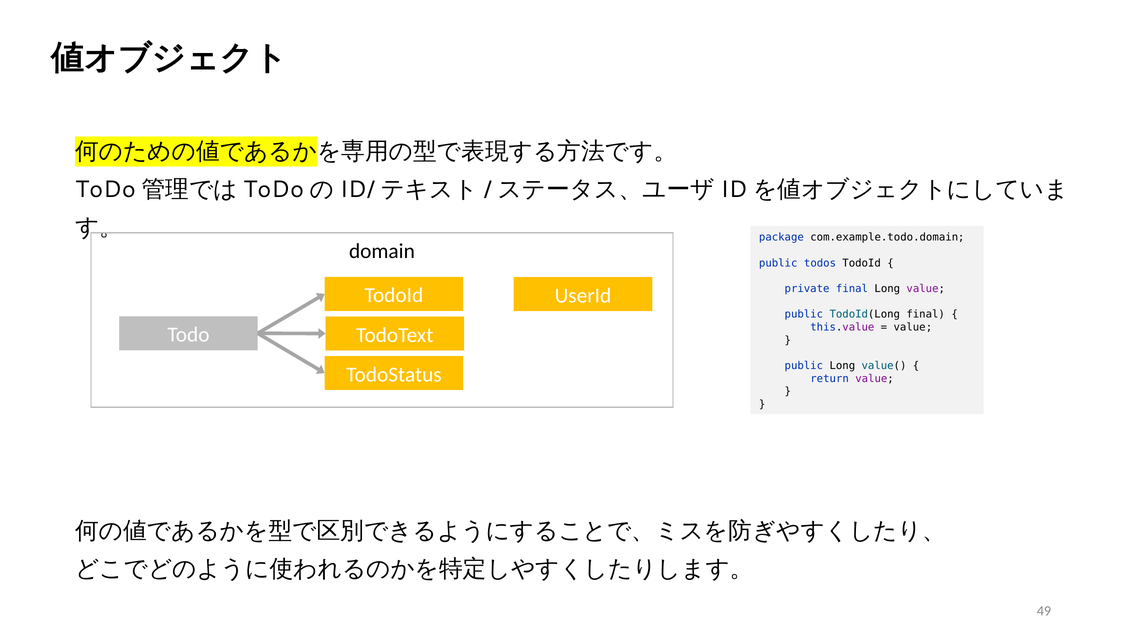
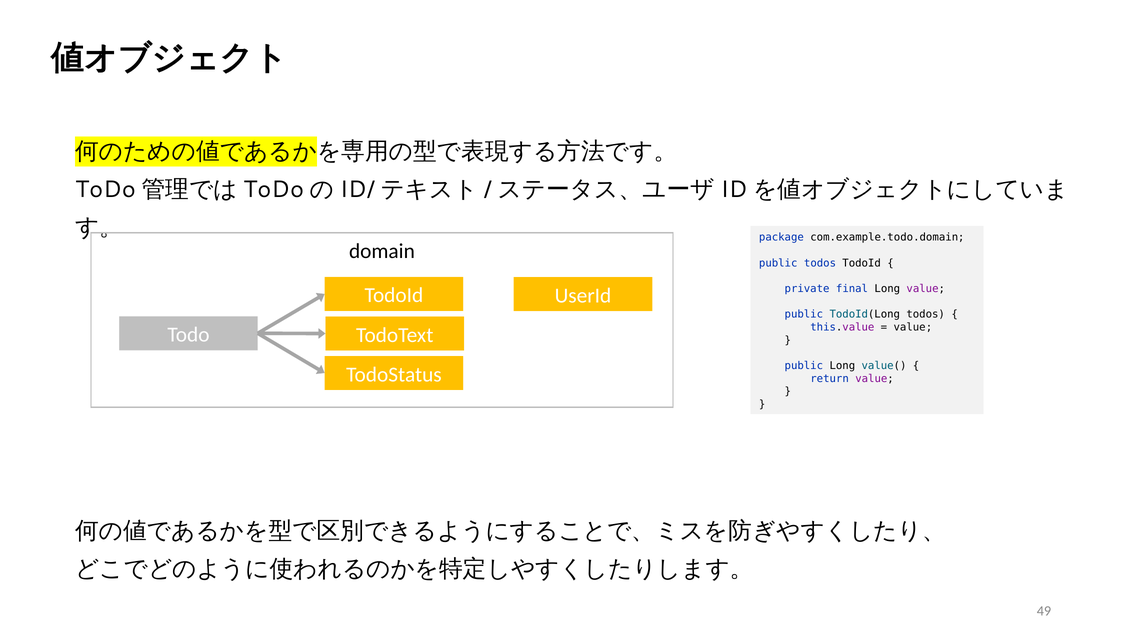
TodoId(Long final: final -> todos
